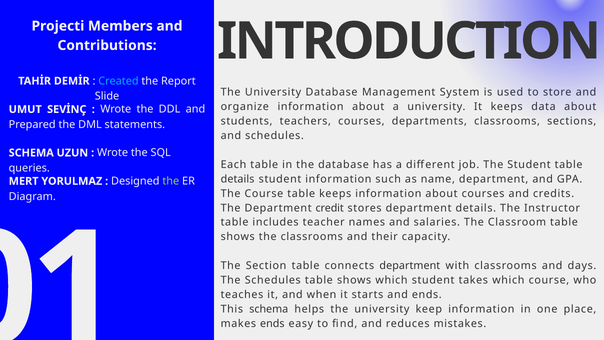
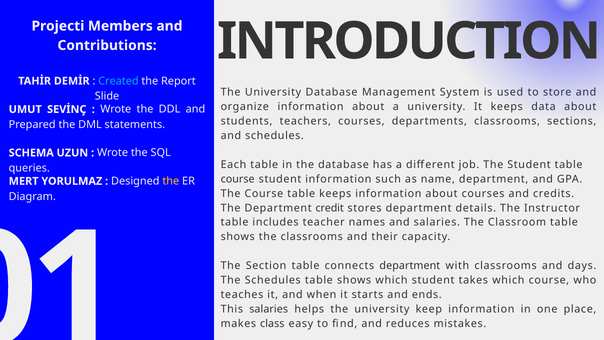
details at (238, 179): details -> course
the at (171, 181) colour: light green -> yellow
This schema: schema -> salaries
makes ends: ends -> class
